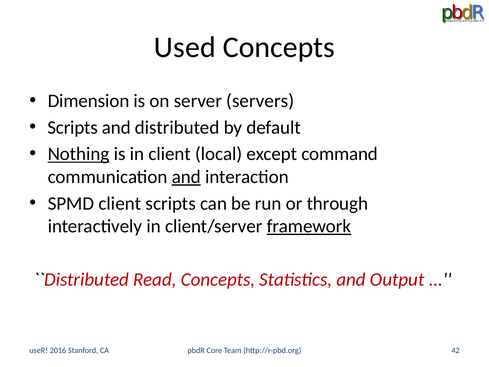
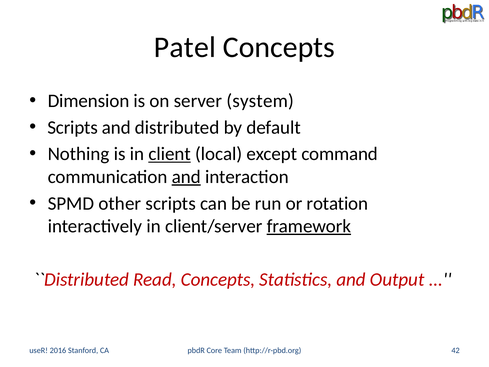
Used: Used -> Patel
servers: servers -> system
Nothing underline: present -> none
client at (170, 154) underline: none -> present
SPMD client: client -> other
through: through -> rotation
